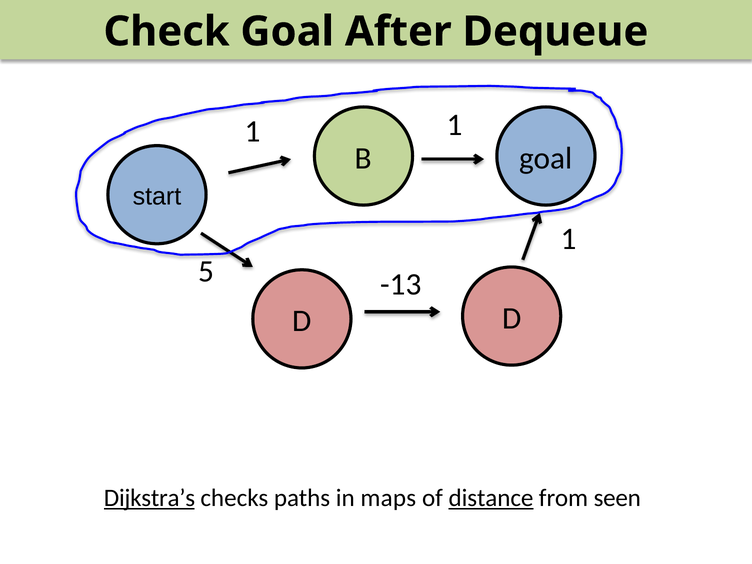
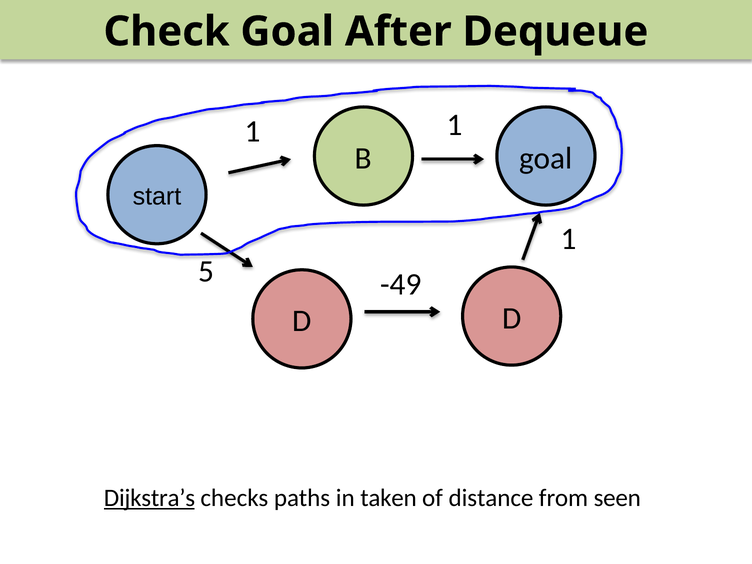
-13: -13 -> -49
maps: maps -> taken
distance underline: present -> none
